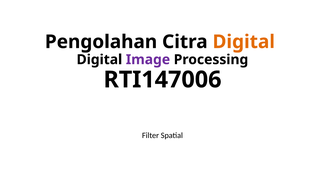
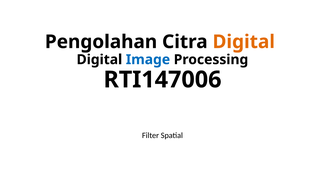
Image colour: purple -> blue
